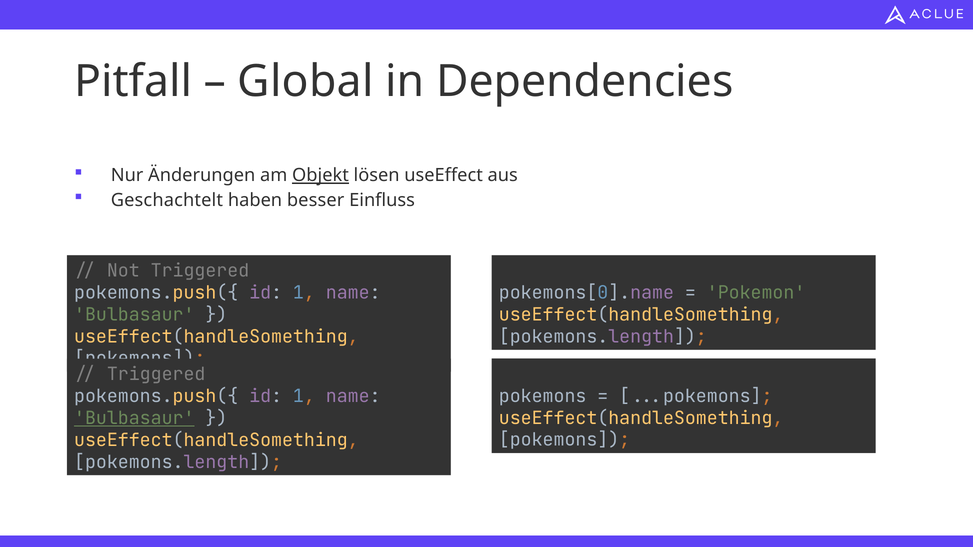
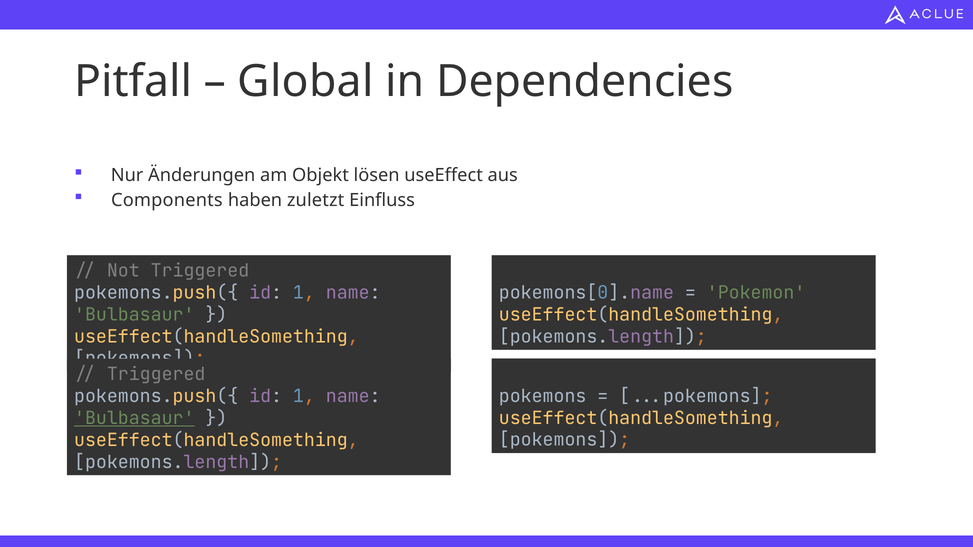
Objekt underline: present -> none
Geschachtelt: Geschachtelt -> Components
besser: besser -> zuletzt
